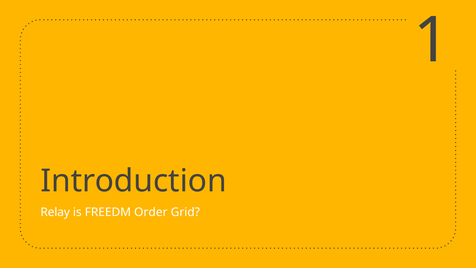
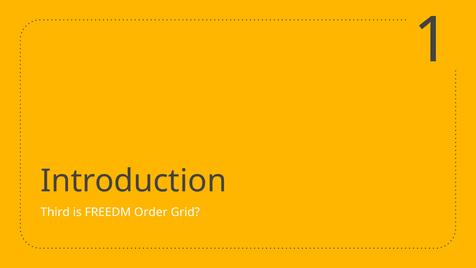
Relay: Relay -> Third
